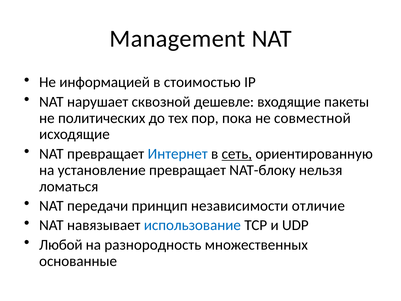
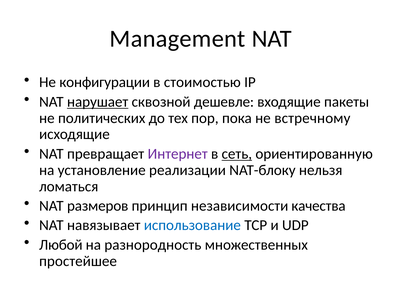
информацией: информацией -> конфигурации
нарушает underline: none -> present
совместной: совместной -> встречному
Интернет colour: blue -> purple
установление превращает: превращает -> реализации
передачи: передачи -> размеров
отличие: отличие -> качества
основанные: основанные -> простейшее
